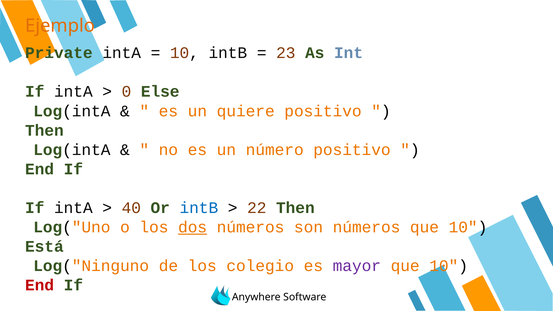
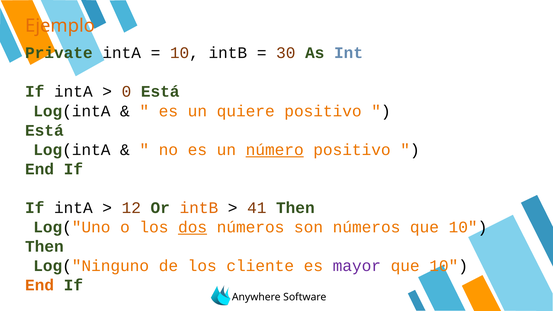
23: 23 -> 30
0 Else: Else -> Está
Then at (44, 130): Then -> Está
número underline: none -> present
40: 40 -> 12
intB at (199, 208) colour: blue -> orange
22: 22 -> 41
Está at (44, 247): Está -> Then
colegio: colegio -> cliente
End at (40, 285) colour: red -> orange
